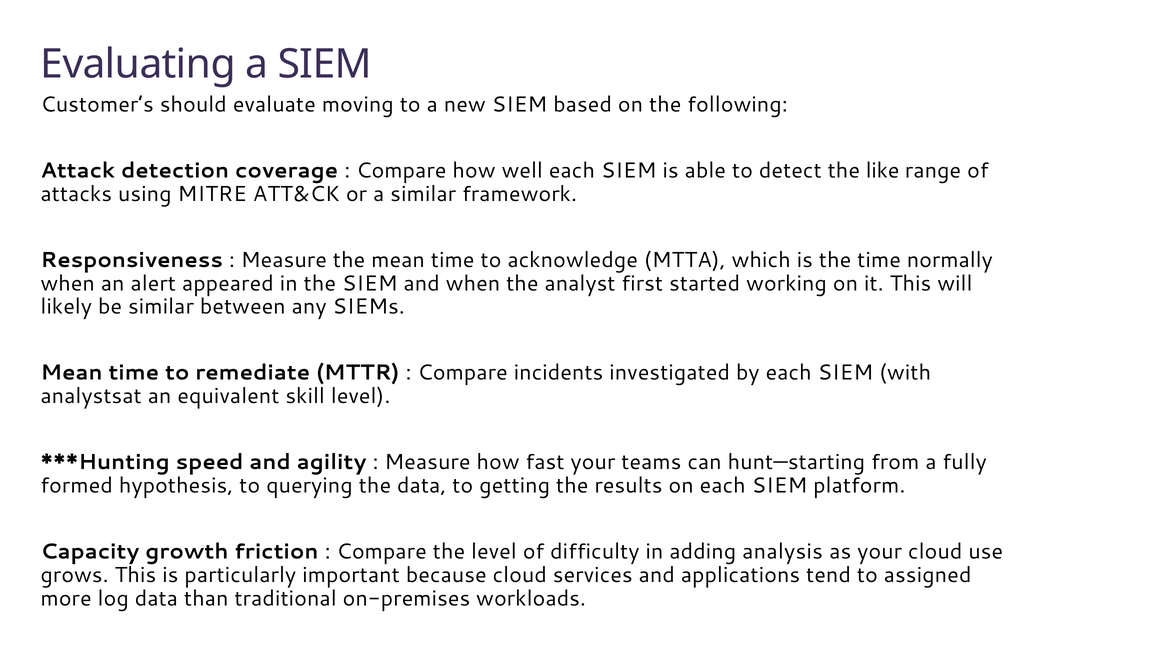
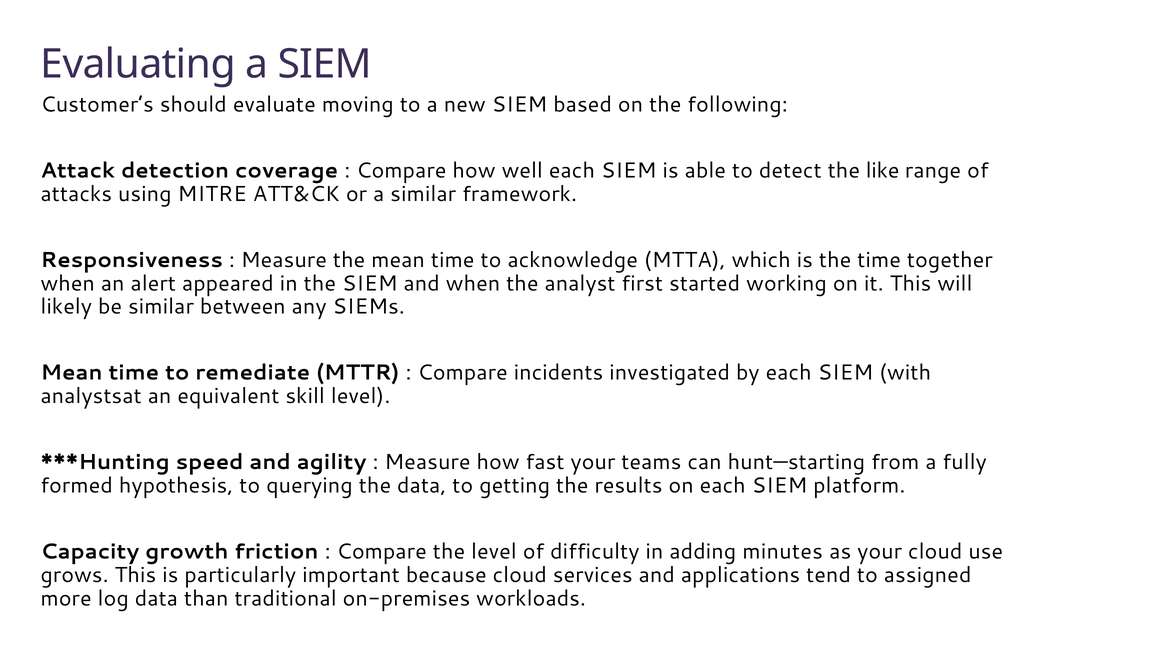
normally: normally -> together
analysis: analysis -> minutes
